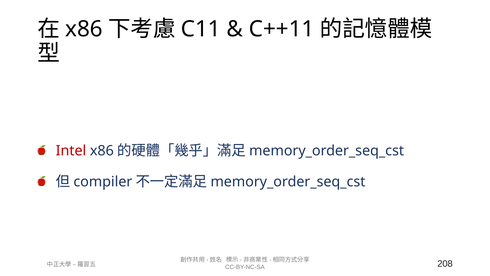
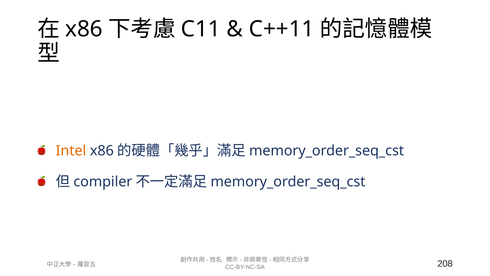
Intel colour: red -> orange
